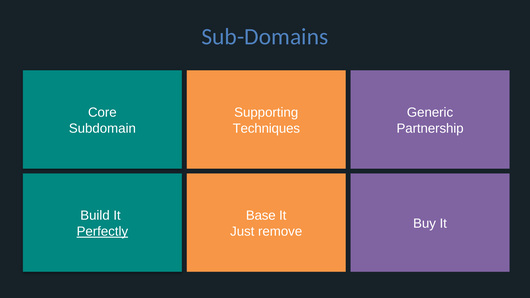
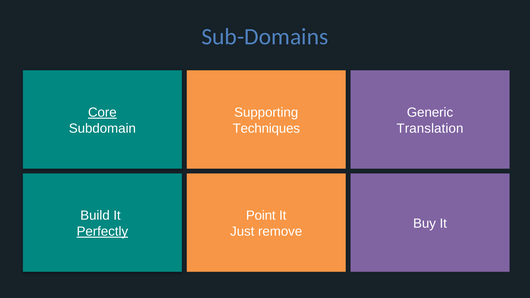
Core underline: none -> present
Partnership: Partnership -> Translation
Base: Base -> Point
